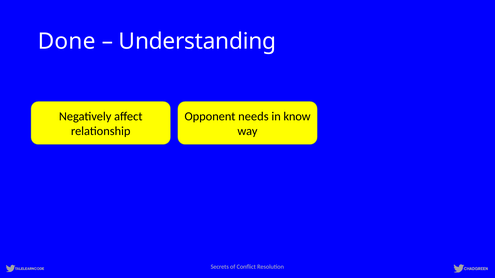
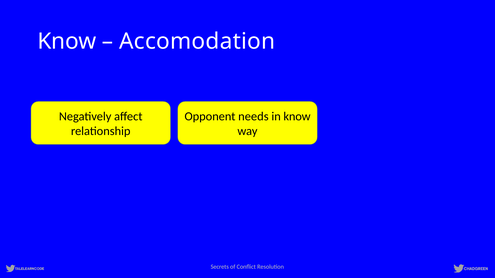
Done at (67, 42): Done -> Know
Understanding: Understanding -> Accomodation
